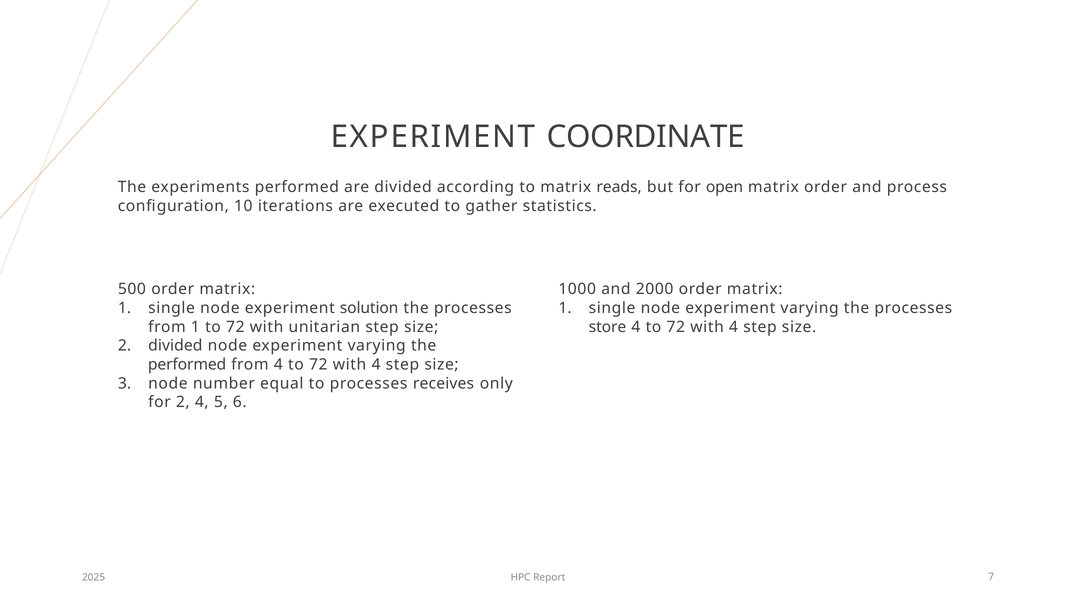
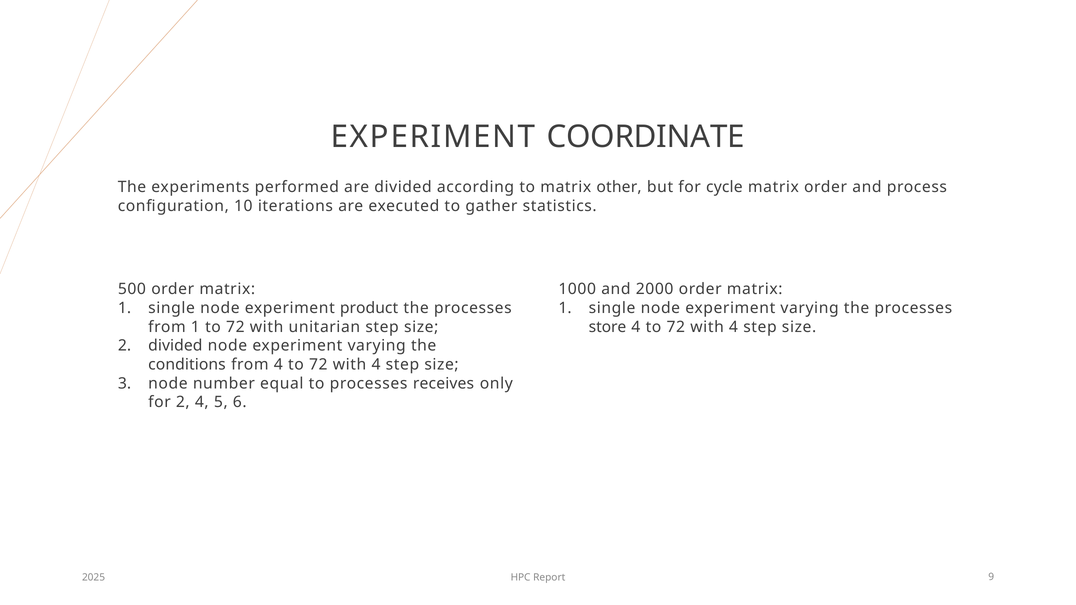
reads: reads -> other
open: open -> cycle
solution: solution -> product
performed at (187, 365): performed -> conditions
7: 7 -> 9
